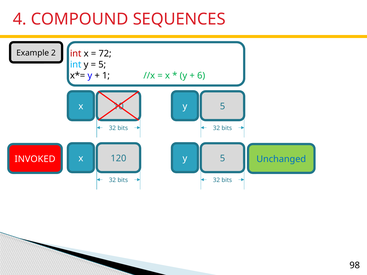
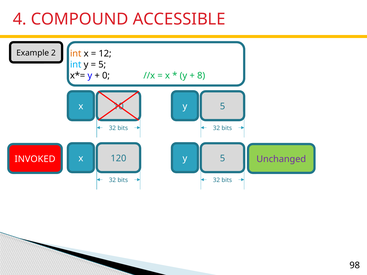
SEQUENCES: SEQUENCES -> ACCESSIBLE
int at (76, 54) colour: red -> orange
72: 72 -> 12
1: 1 -> 0
6: 6 -> 8
Unchanged colour: blue -> purple
